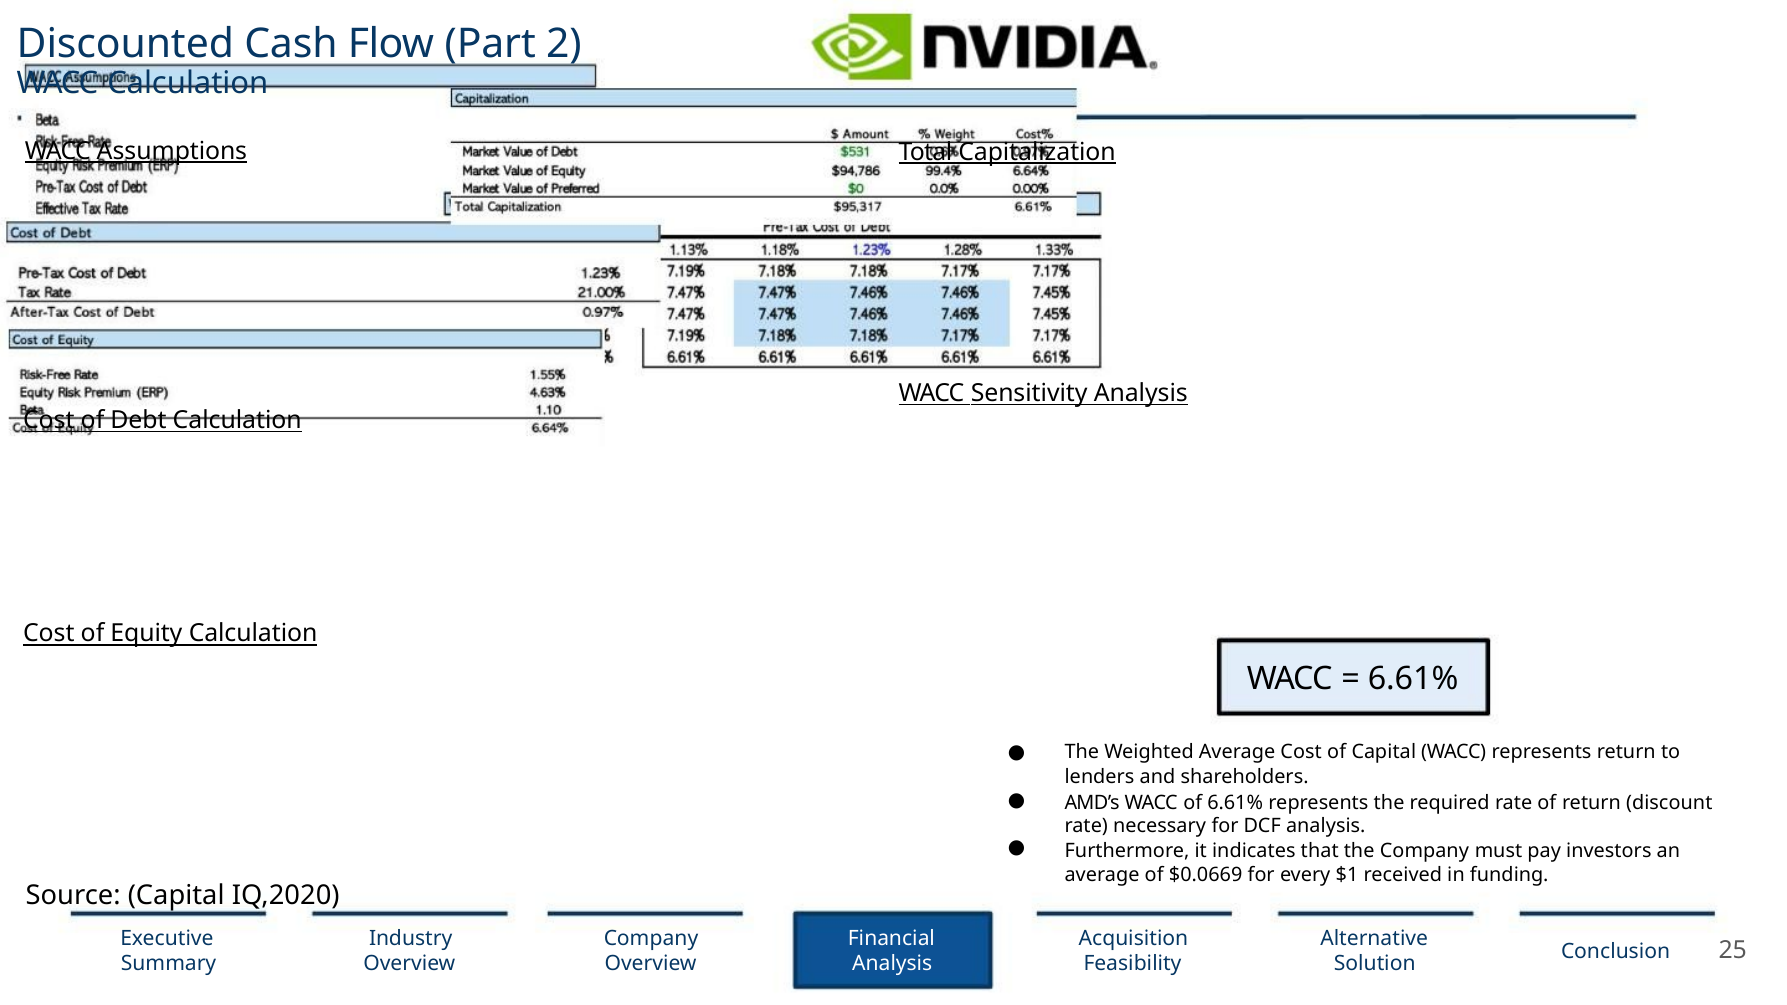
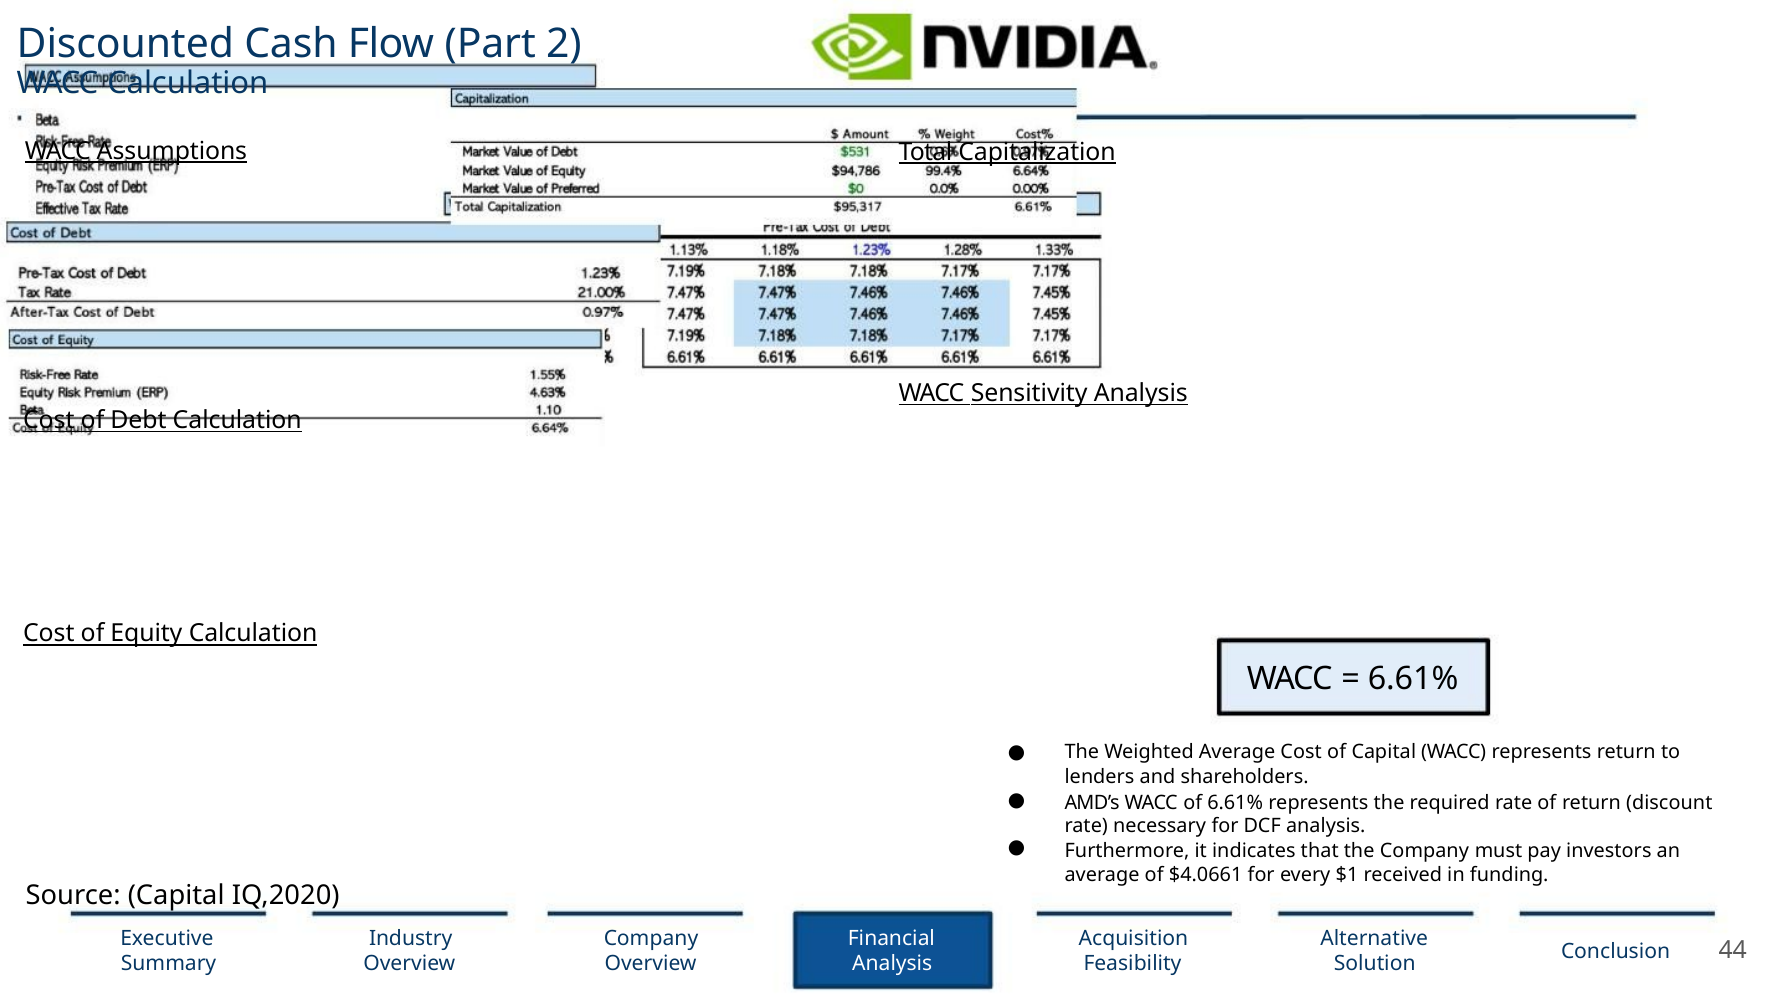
$0.0669: $0.0669 -> $4.0661
25: 25 -> 44
